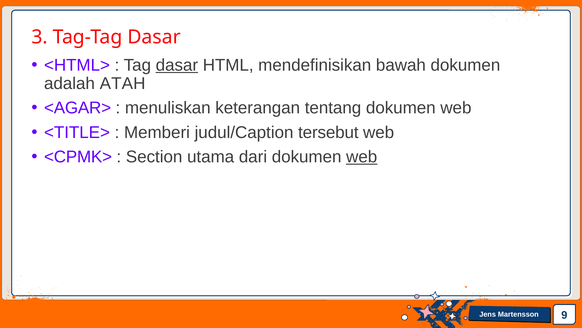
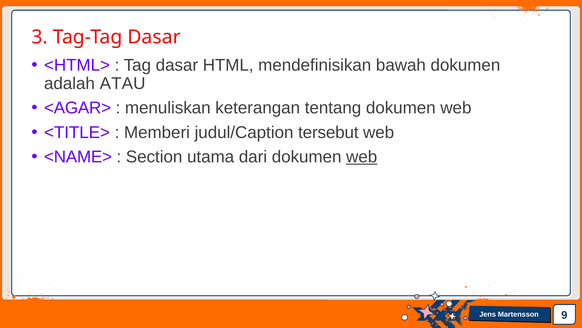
dasar at (177, 65) underline: present -> none
ATAH: ATAH -> ATAU
<CPMK>: <CPMK> -> <NAME>
